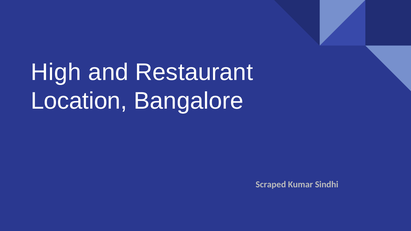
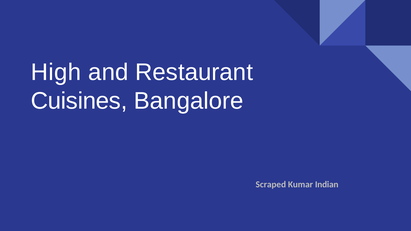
Location: Location -> Cuisines
Sindhi: Sindhi -> Indian
